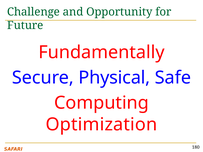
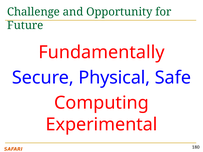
Optimization: Optimization -> Experimental
